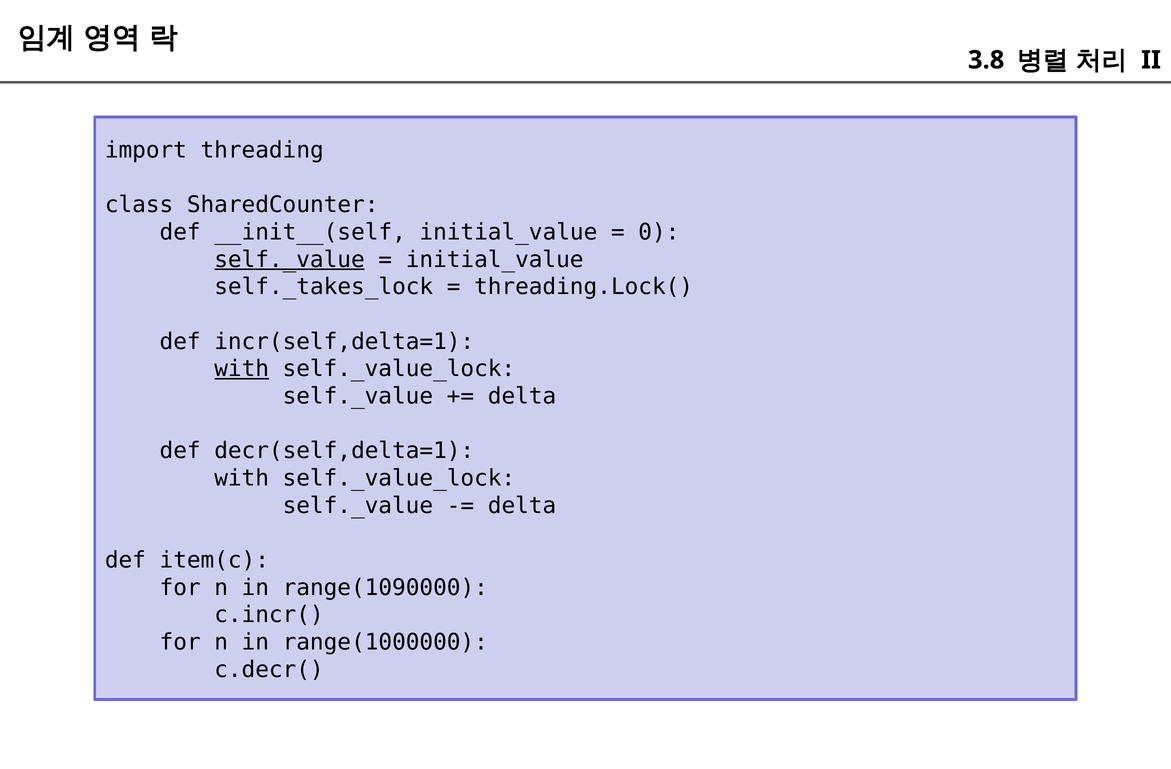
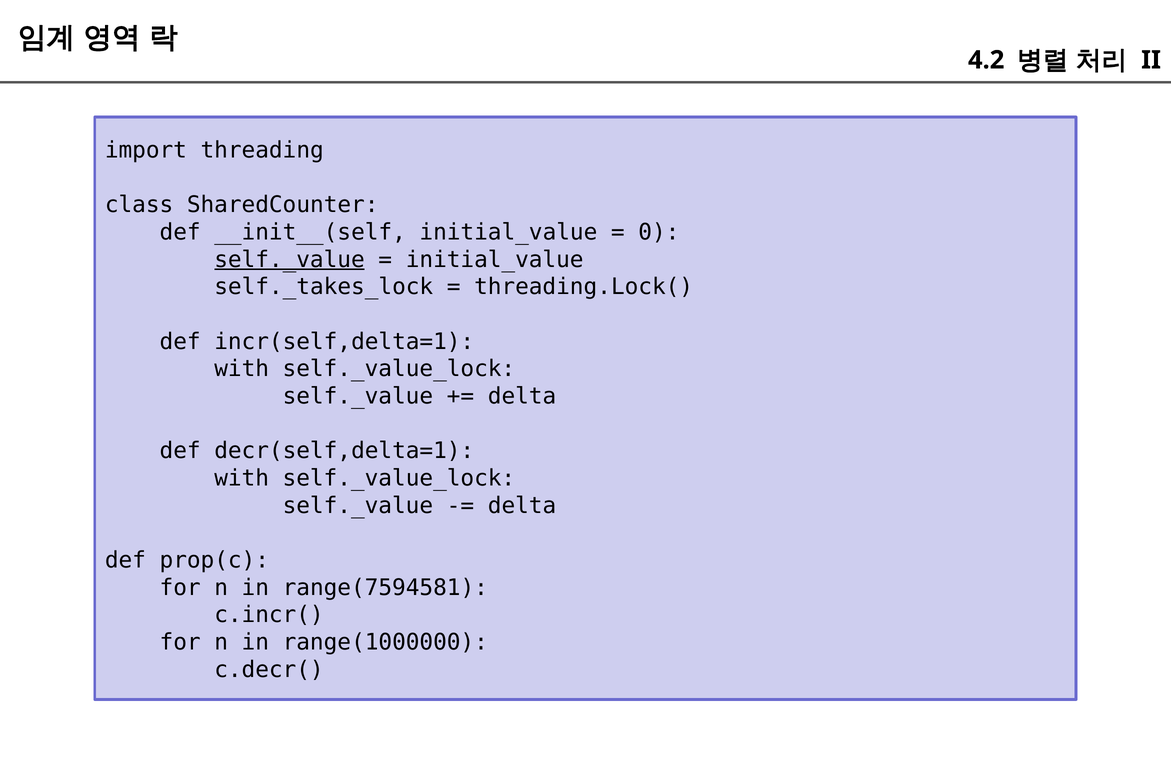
3.8: 3.8 -> 4.2
with at (242, 369) underline: present -> none
item(c: item(c -> prop(c
range(1090000: range(1090000 -> range(7594581
